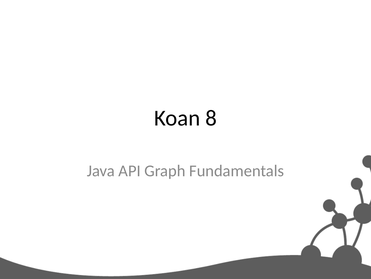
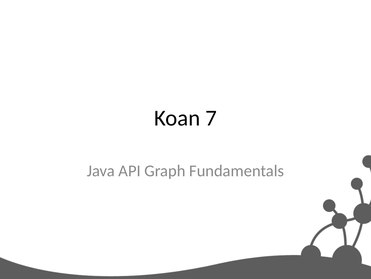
8: 8 -> 7
